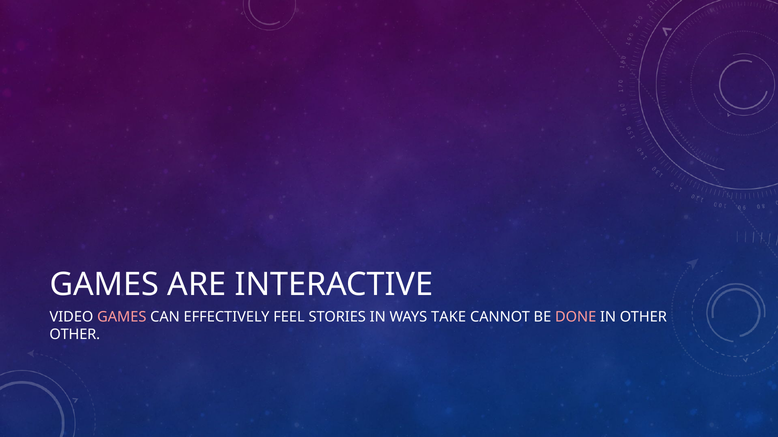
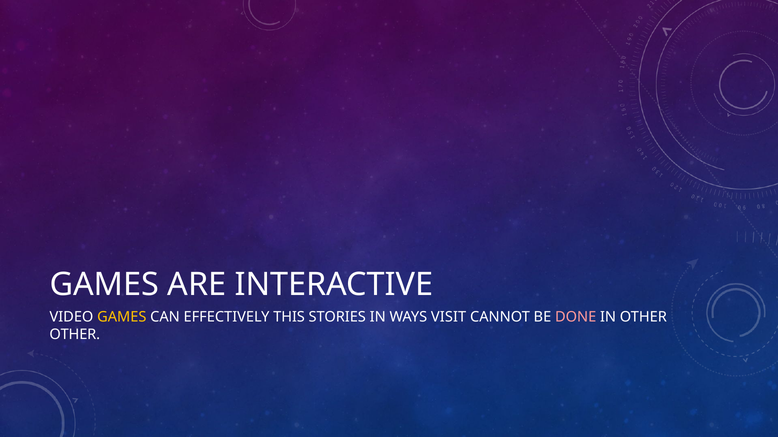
GAMES at (122, 318) colour: pink -> yellow
FEEL: FEEL -> THIS
TAKE: TAKE -> VISIT
